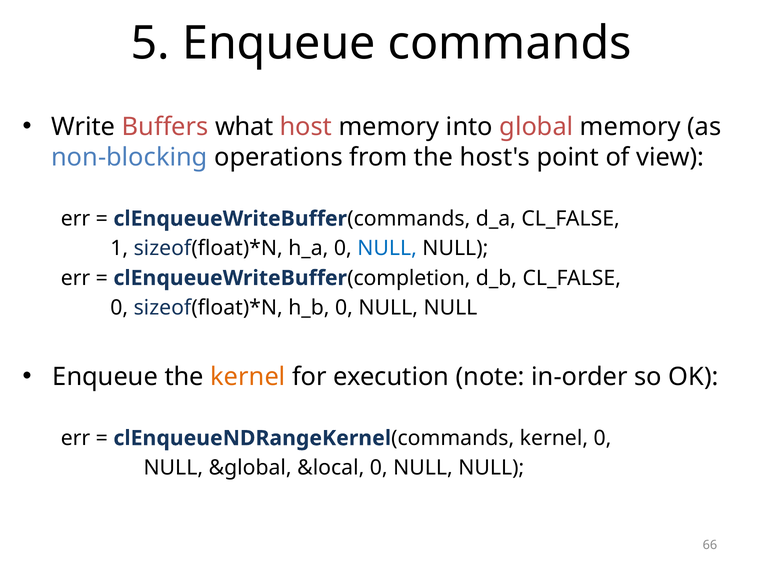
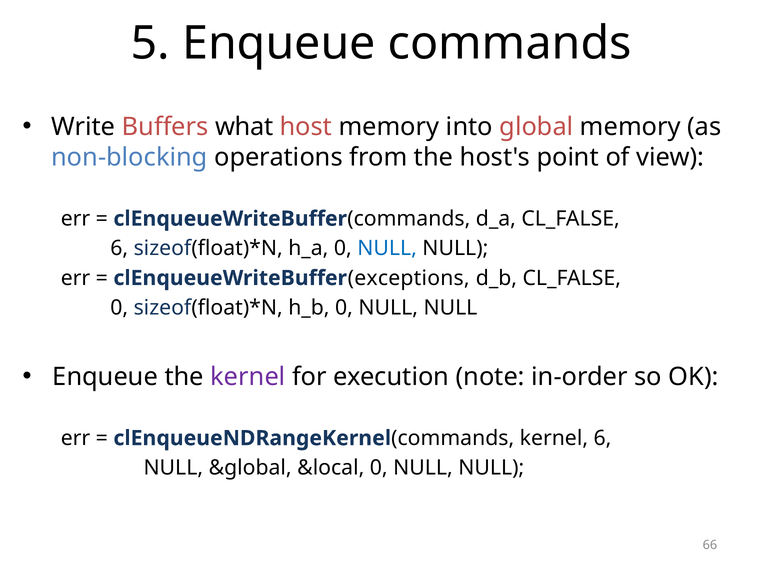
1 at (119, 249): 1 -> 6
completion: completion -> exceptions
kernel at (248, 377) colour: orange -> purple
kernel 0: 0 -> 6
